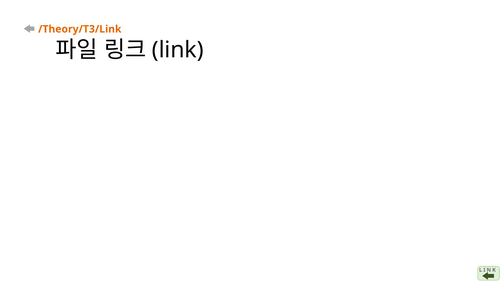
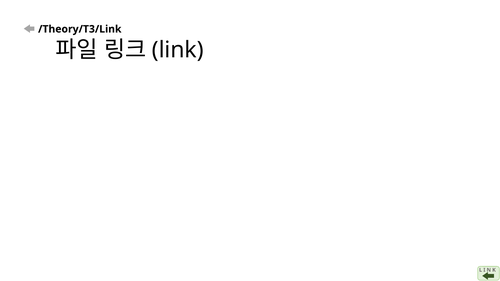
/Theory/T3/Link colour: orange -> black
